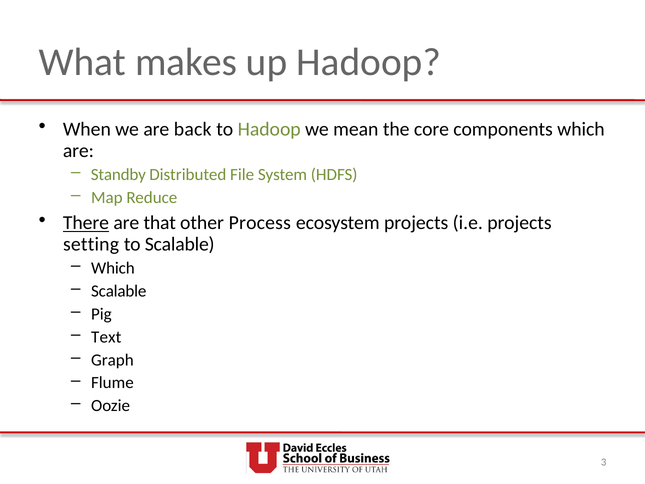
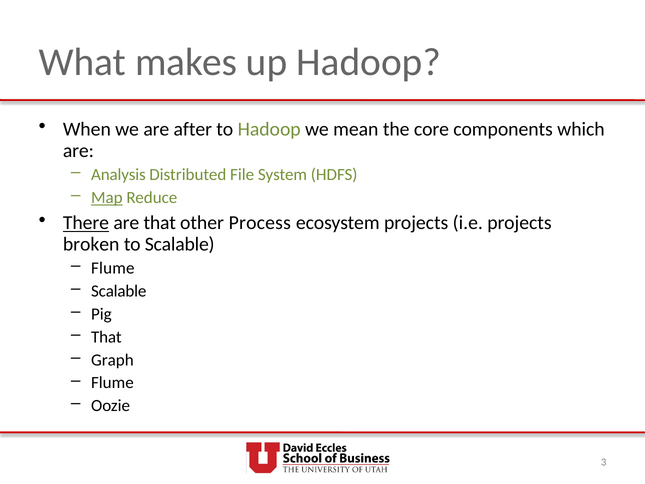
back: back -> after
Standby: Standby -> Analysis
Map underline: none -> present
setting: setting -> broken
Which at (113, 268): Which -> Flume
Text at (106, 337): Text -> That
